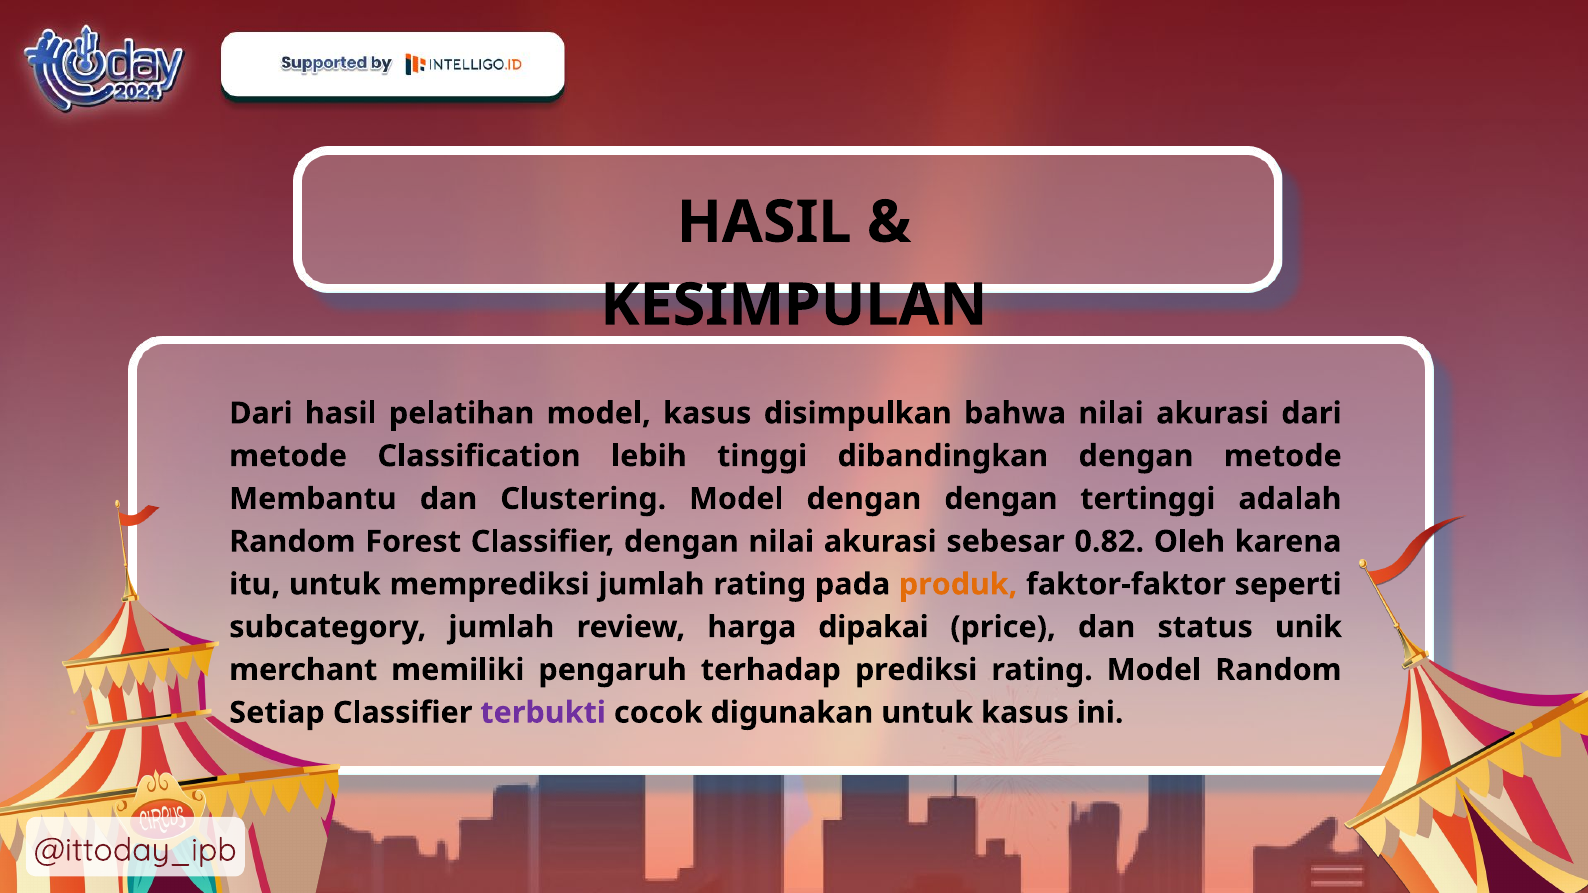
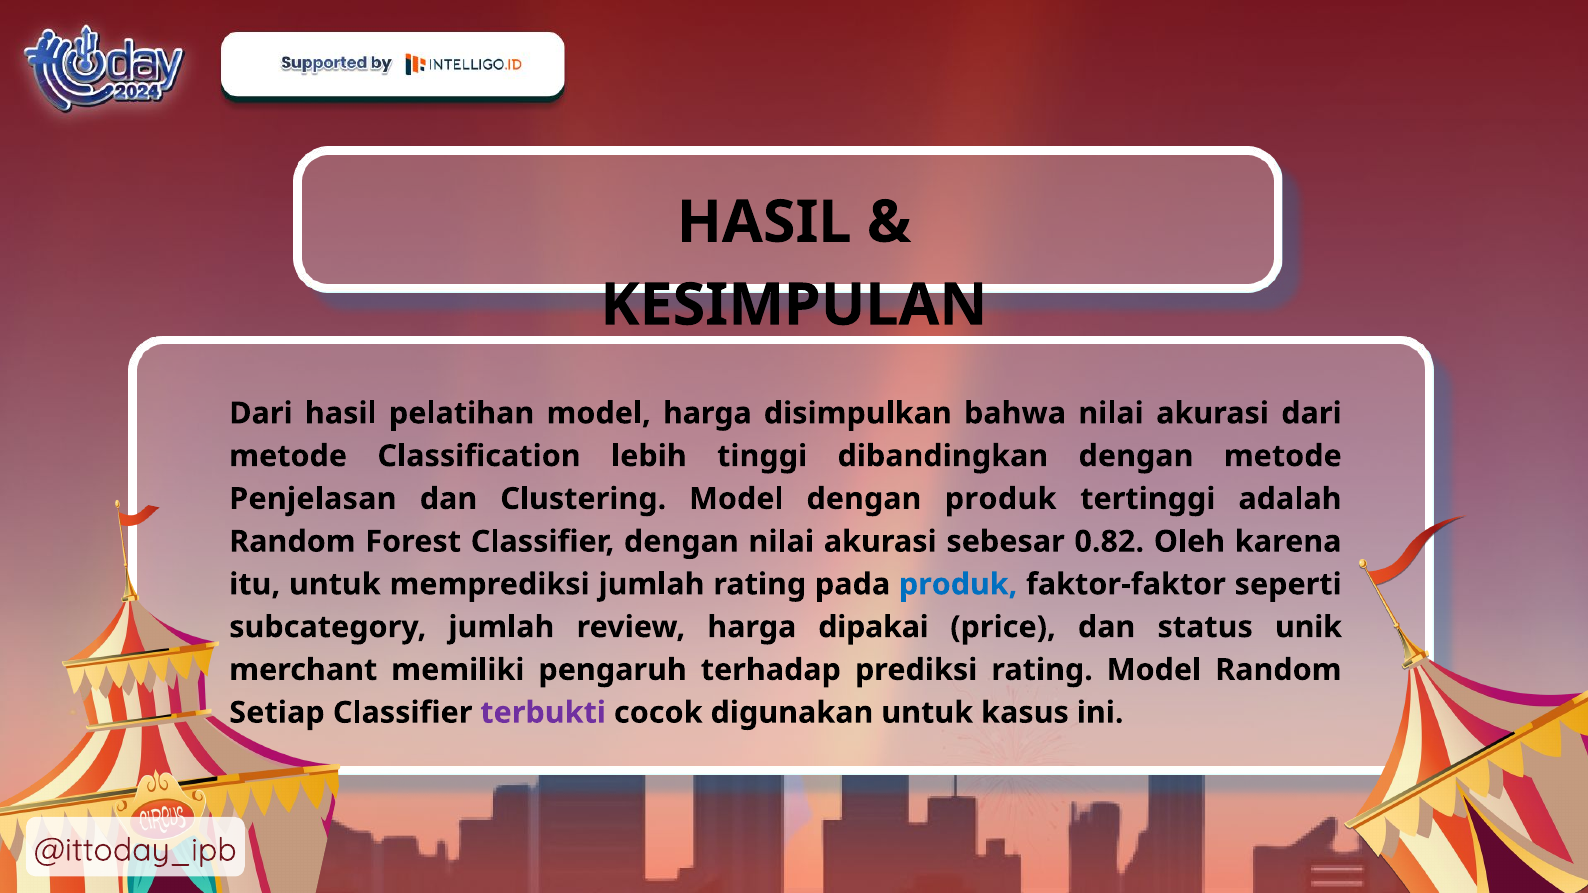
model kasus: kasus -> harga
Membantu: Membantu -> Penjelasan
dengan dengan: dengan -> produk
produk at (958, 585) colour: orange -> blue
